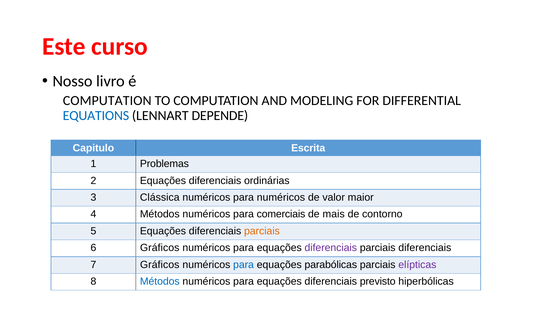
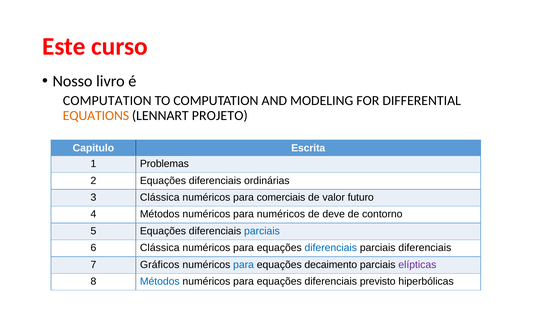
EQUATIONS colour: blue -> orange
DEPENDE: DEPENDE -> PROJETO
para numéricos: numéricos -> comerciais
maior: maior -> futuro
para comerciais: comerciais -> numéricos
mais: mais -> deve
parciais at (262, 231) colour: orange -> blue
6 Gráficos: Gráficos -> Clássica
diferenciais at (331, 248) colour: purple -> blue
parabólicas: parabólicas -> decaimento
